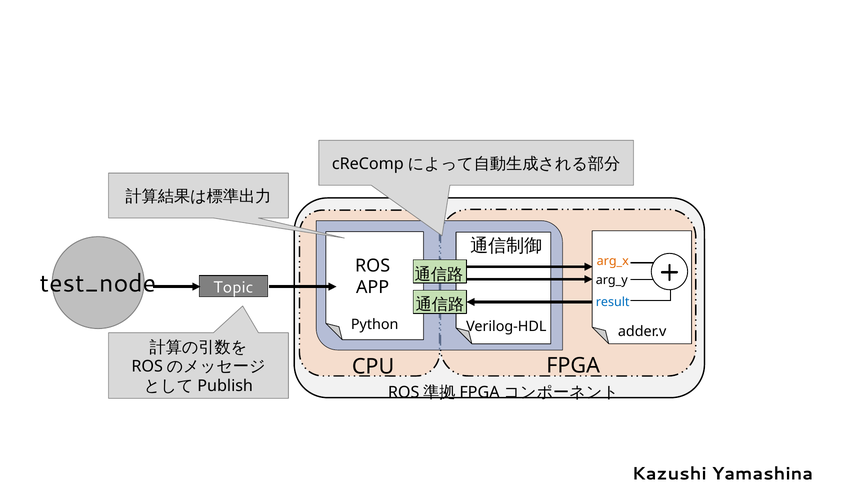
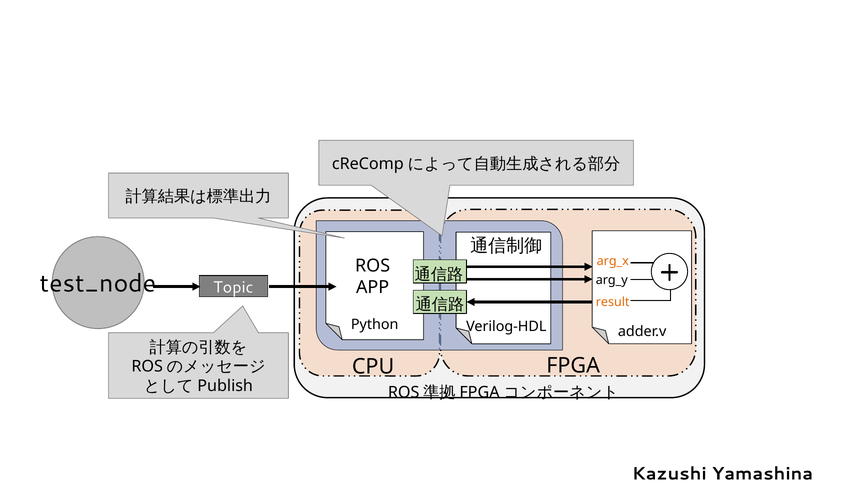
result colour: blue -> orange
